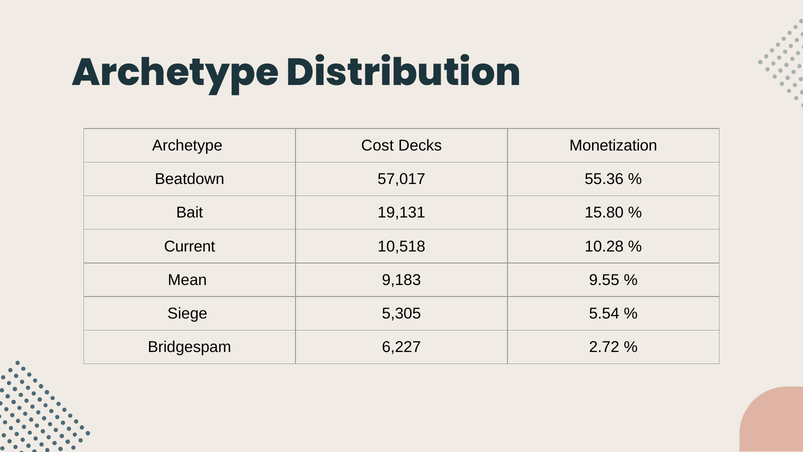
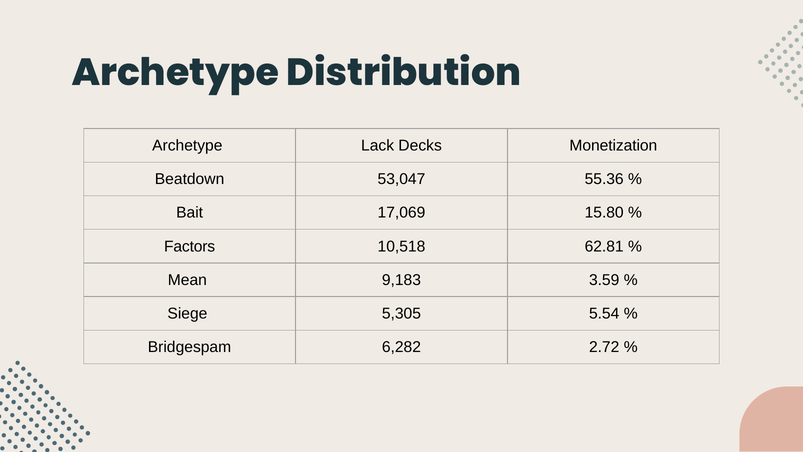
Cost: Cost -> Lack
57,017: 57,017 -> 53,047
19,131: 19,131 -> 17,069
Current: Current -> Factors
10.28: 10.28 -> 62.81
9.55: 9.55 -> 3.59
6,227: 6,227 -> 6,282
